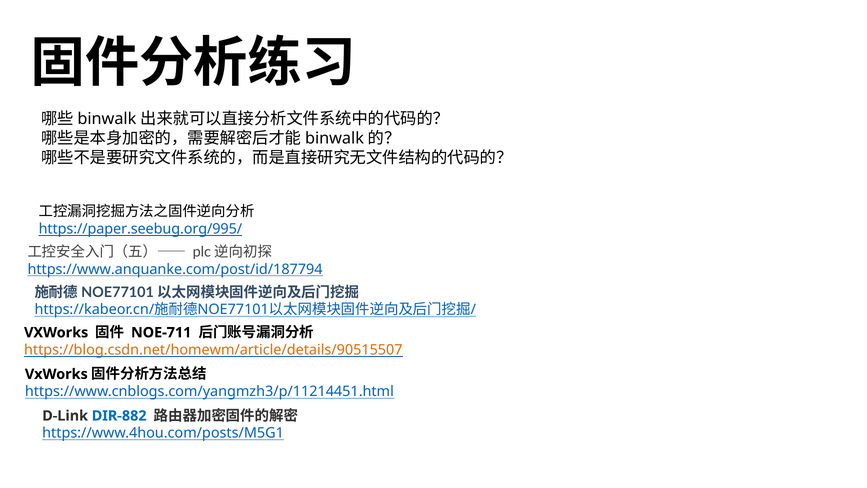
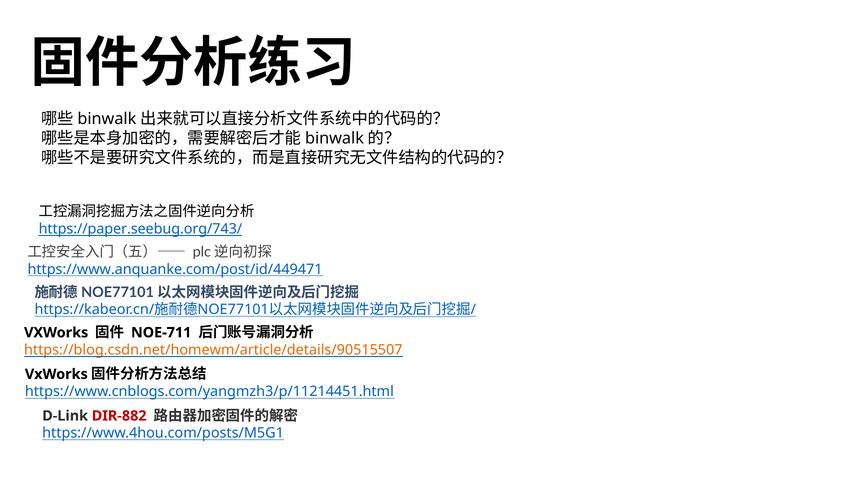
https://paper.seebug.org/995/: https://paper.seebug.org/995/ -> https://paper.seebug.org/743/
https://www.anquanke.com/post/id/187794: https://www.anquanke.com/post/id/187794 -> https://www.anquanke.com/post/id/449471
DIR-882 colour: blue -> red
